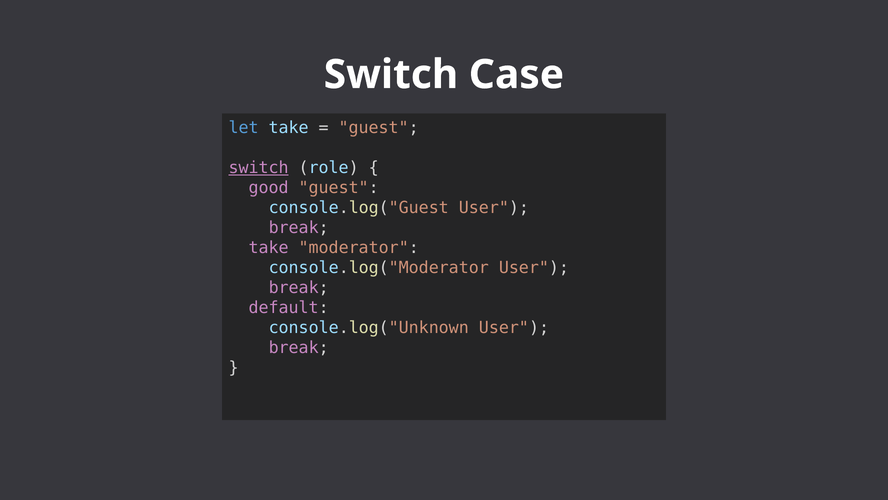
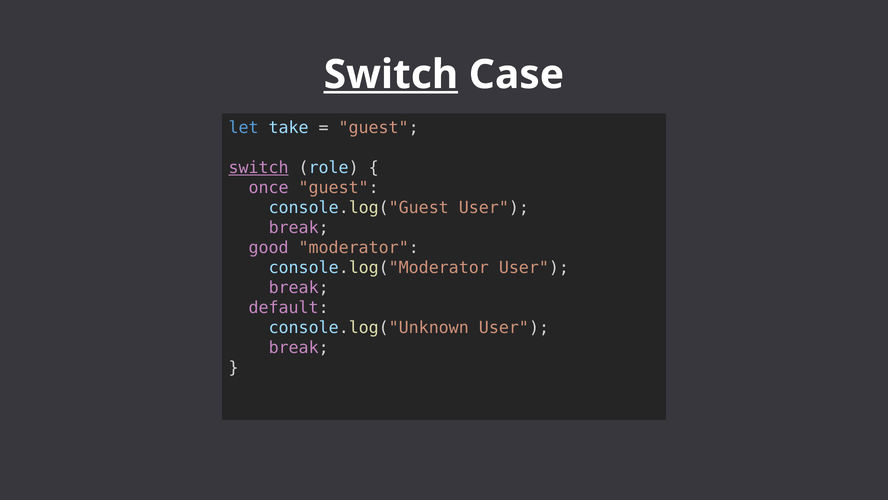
Switch at (391, 75) underline: none -> present
good: good -> once
take at (269, 248): take -> good
